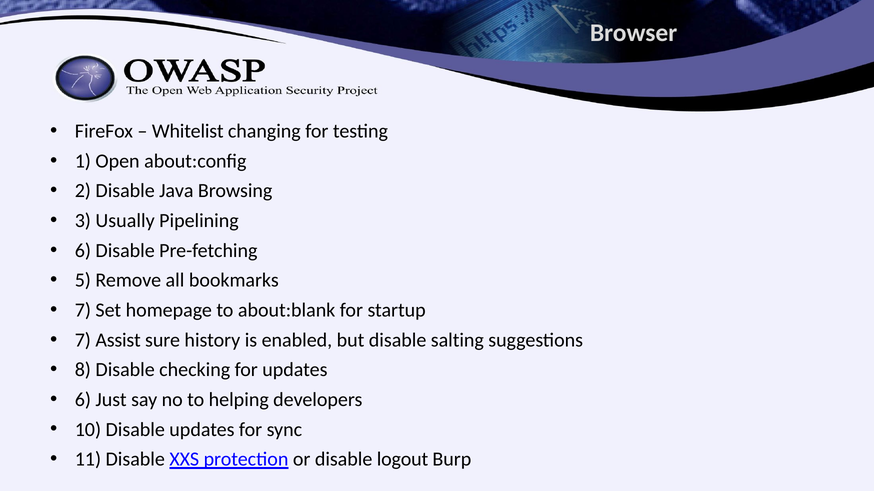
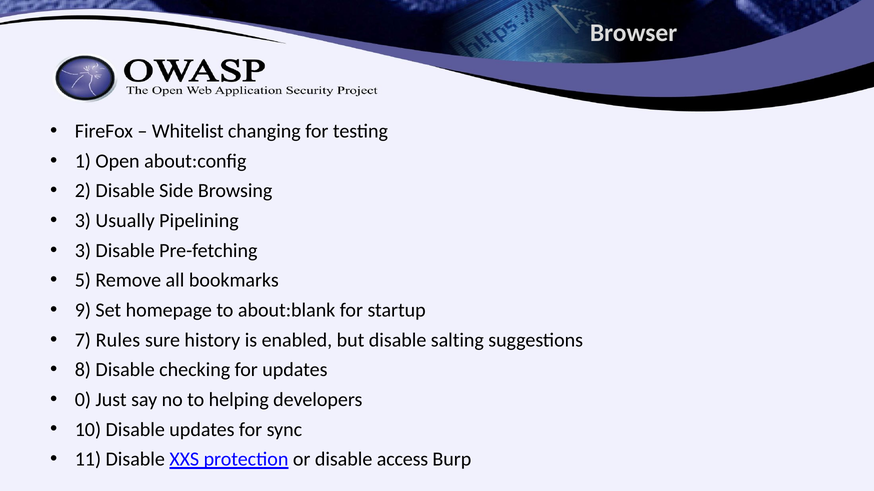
Java: Java -> Side
6 at (83, 251): 6 -> 3
7 at (83, 311): 7 -> 9
Assist: Assist -> Rules
6 at (83, 400): 6 -> 0
logout: logout -> access
